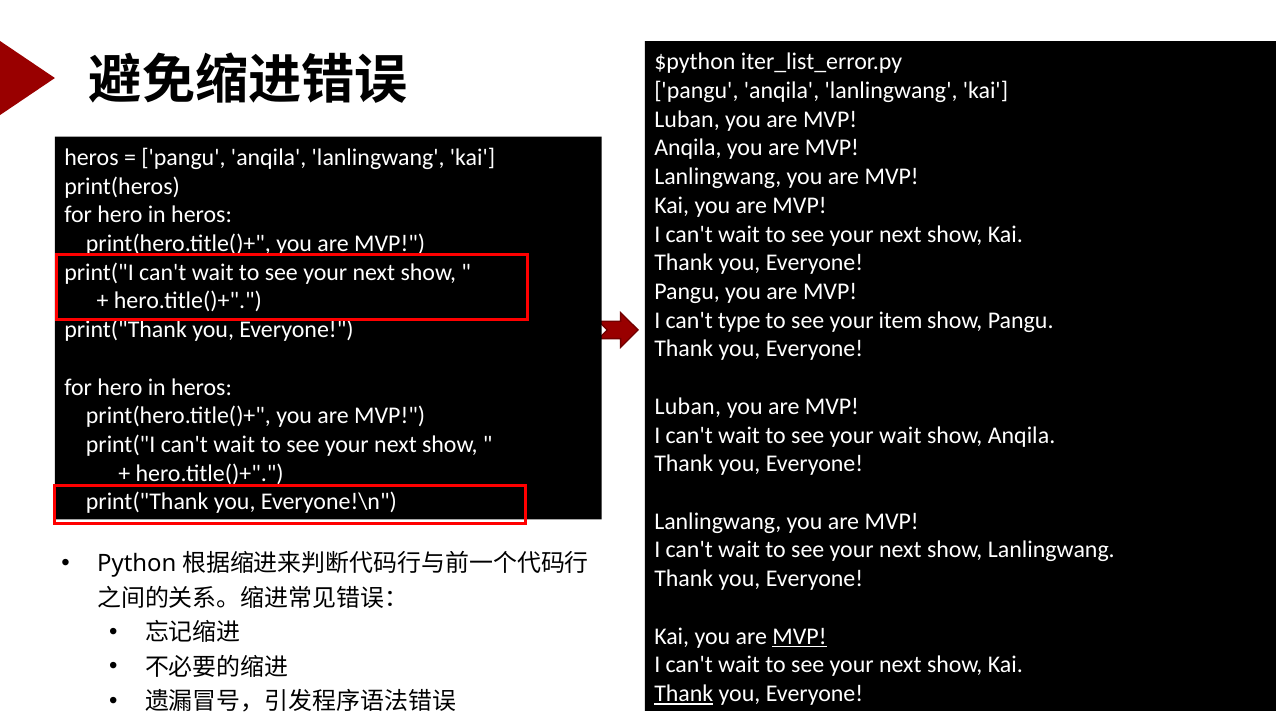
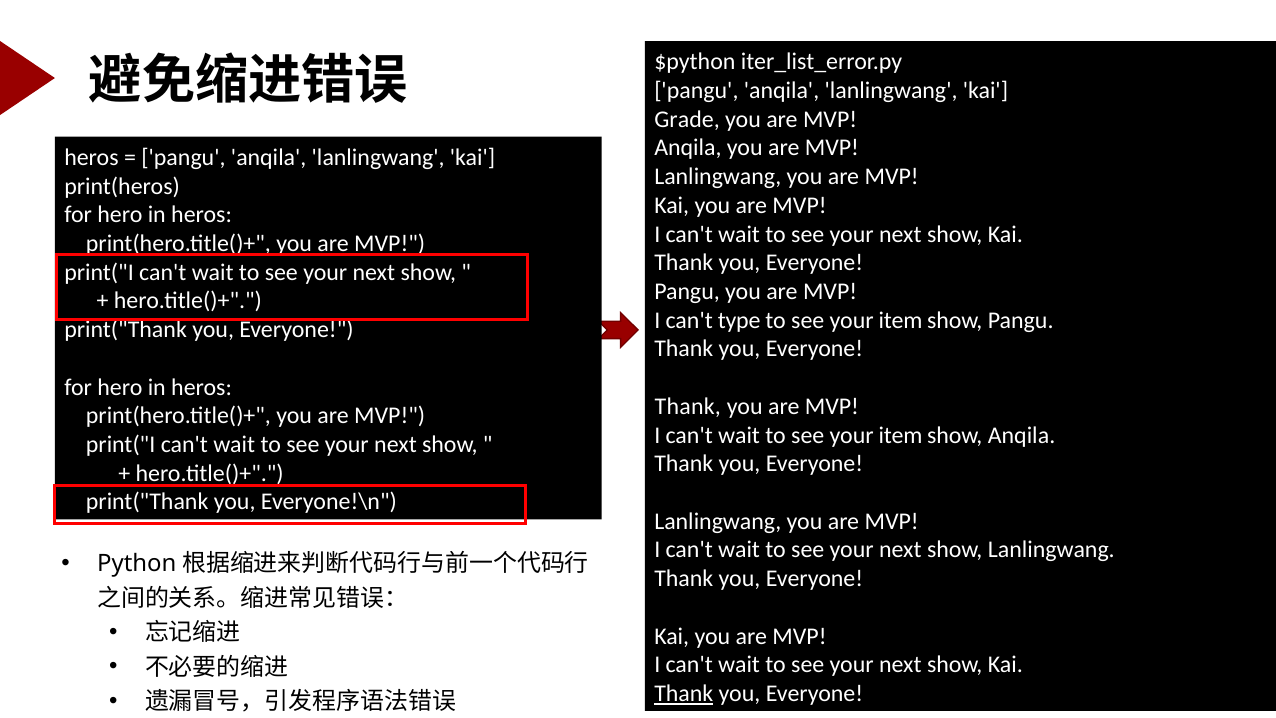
Luban at (687, 119): Luban -> Grade
Luban at (688, 406): Luban -> Thank
wait at (900, 435): wait -> item
MVP at (799, 636) underline: present -> none
